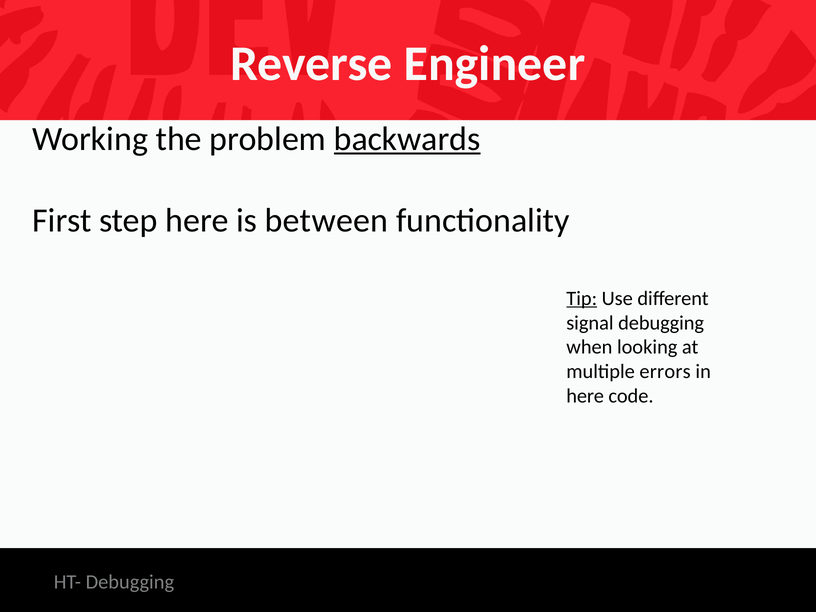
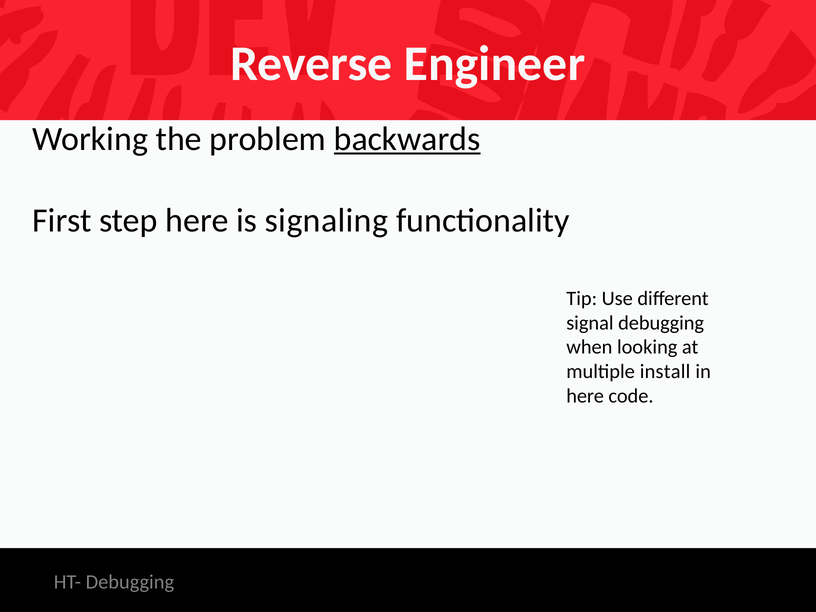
between: between -> signaling
Tip underline: present -> none
errors: errors -> install
